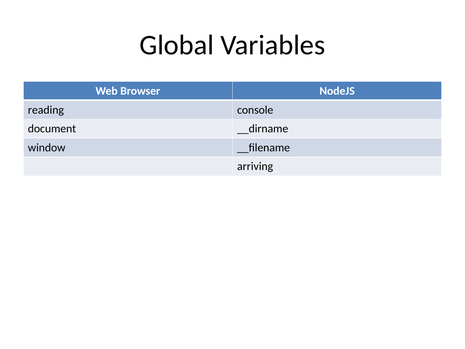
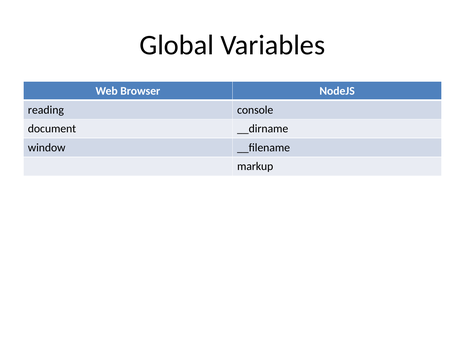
arriving: arriving -> markup
